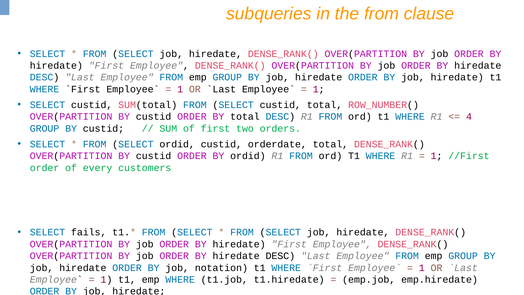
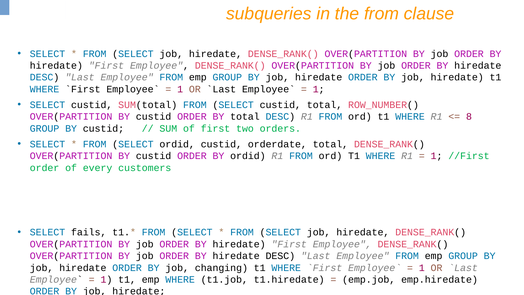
4: 4 -> 8
notation: notation -> changing
